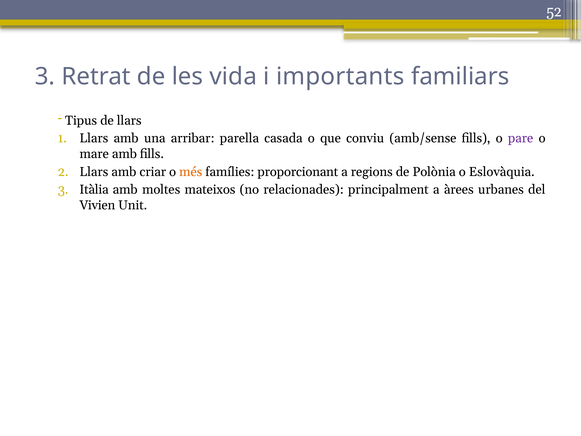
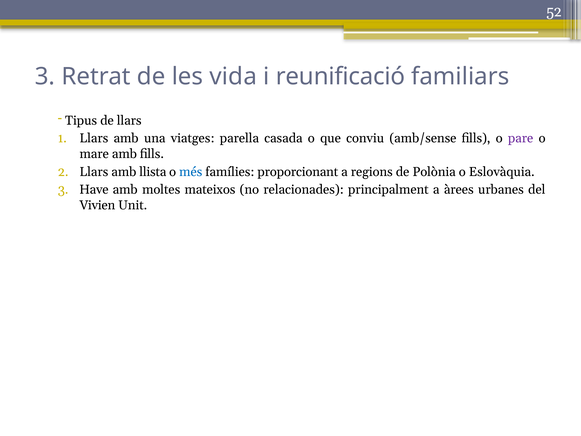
importants: importants -> reunificació
arribar: arribar -> viatges
criar: criar -> llista
més colour: orange -> blue
Itàlia: Itàlia -> Have
